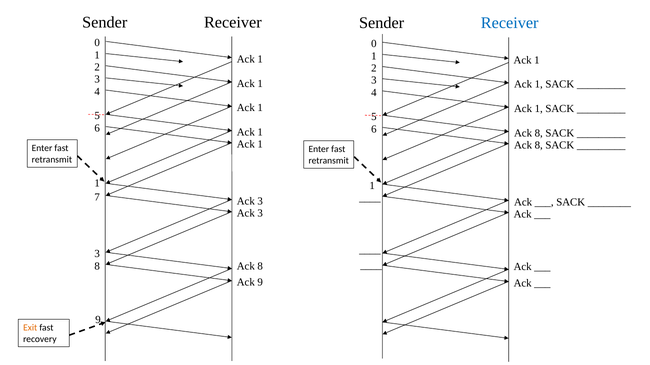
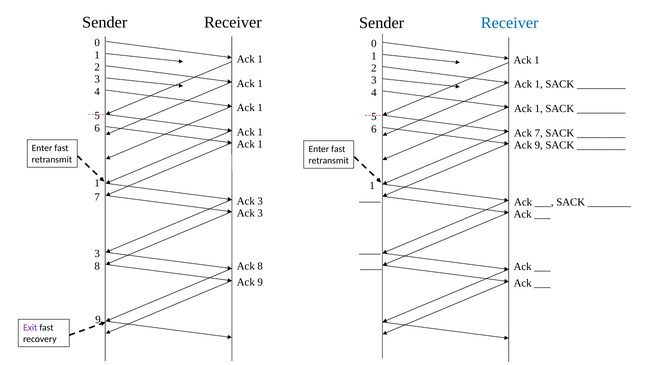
8 at (539, 133): 8 -> 7
8 at (539, 145): 8 -> 9
Exit colour: orange -> purple
